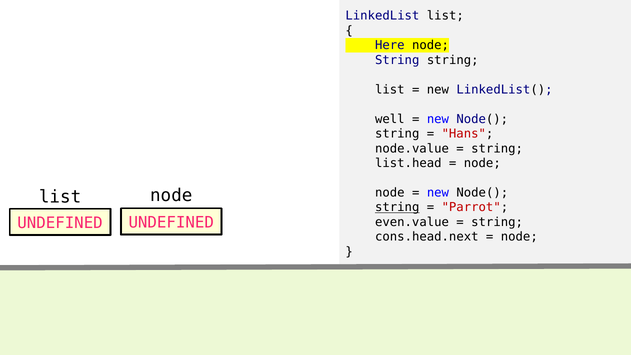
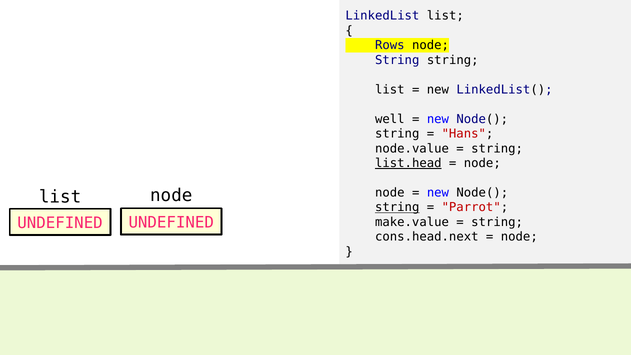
Here: Here -> Rows
list.head underline: none -> present
even.value: even.value -> make.value
